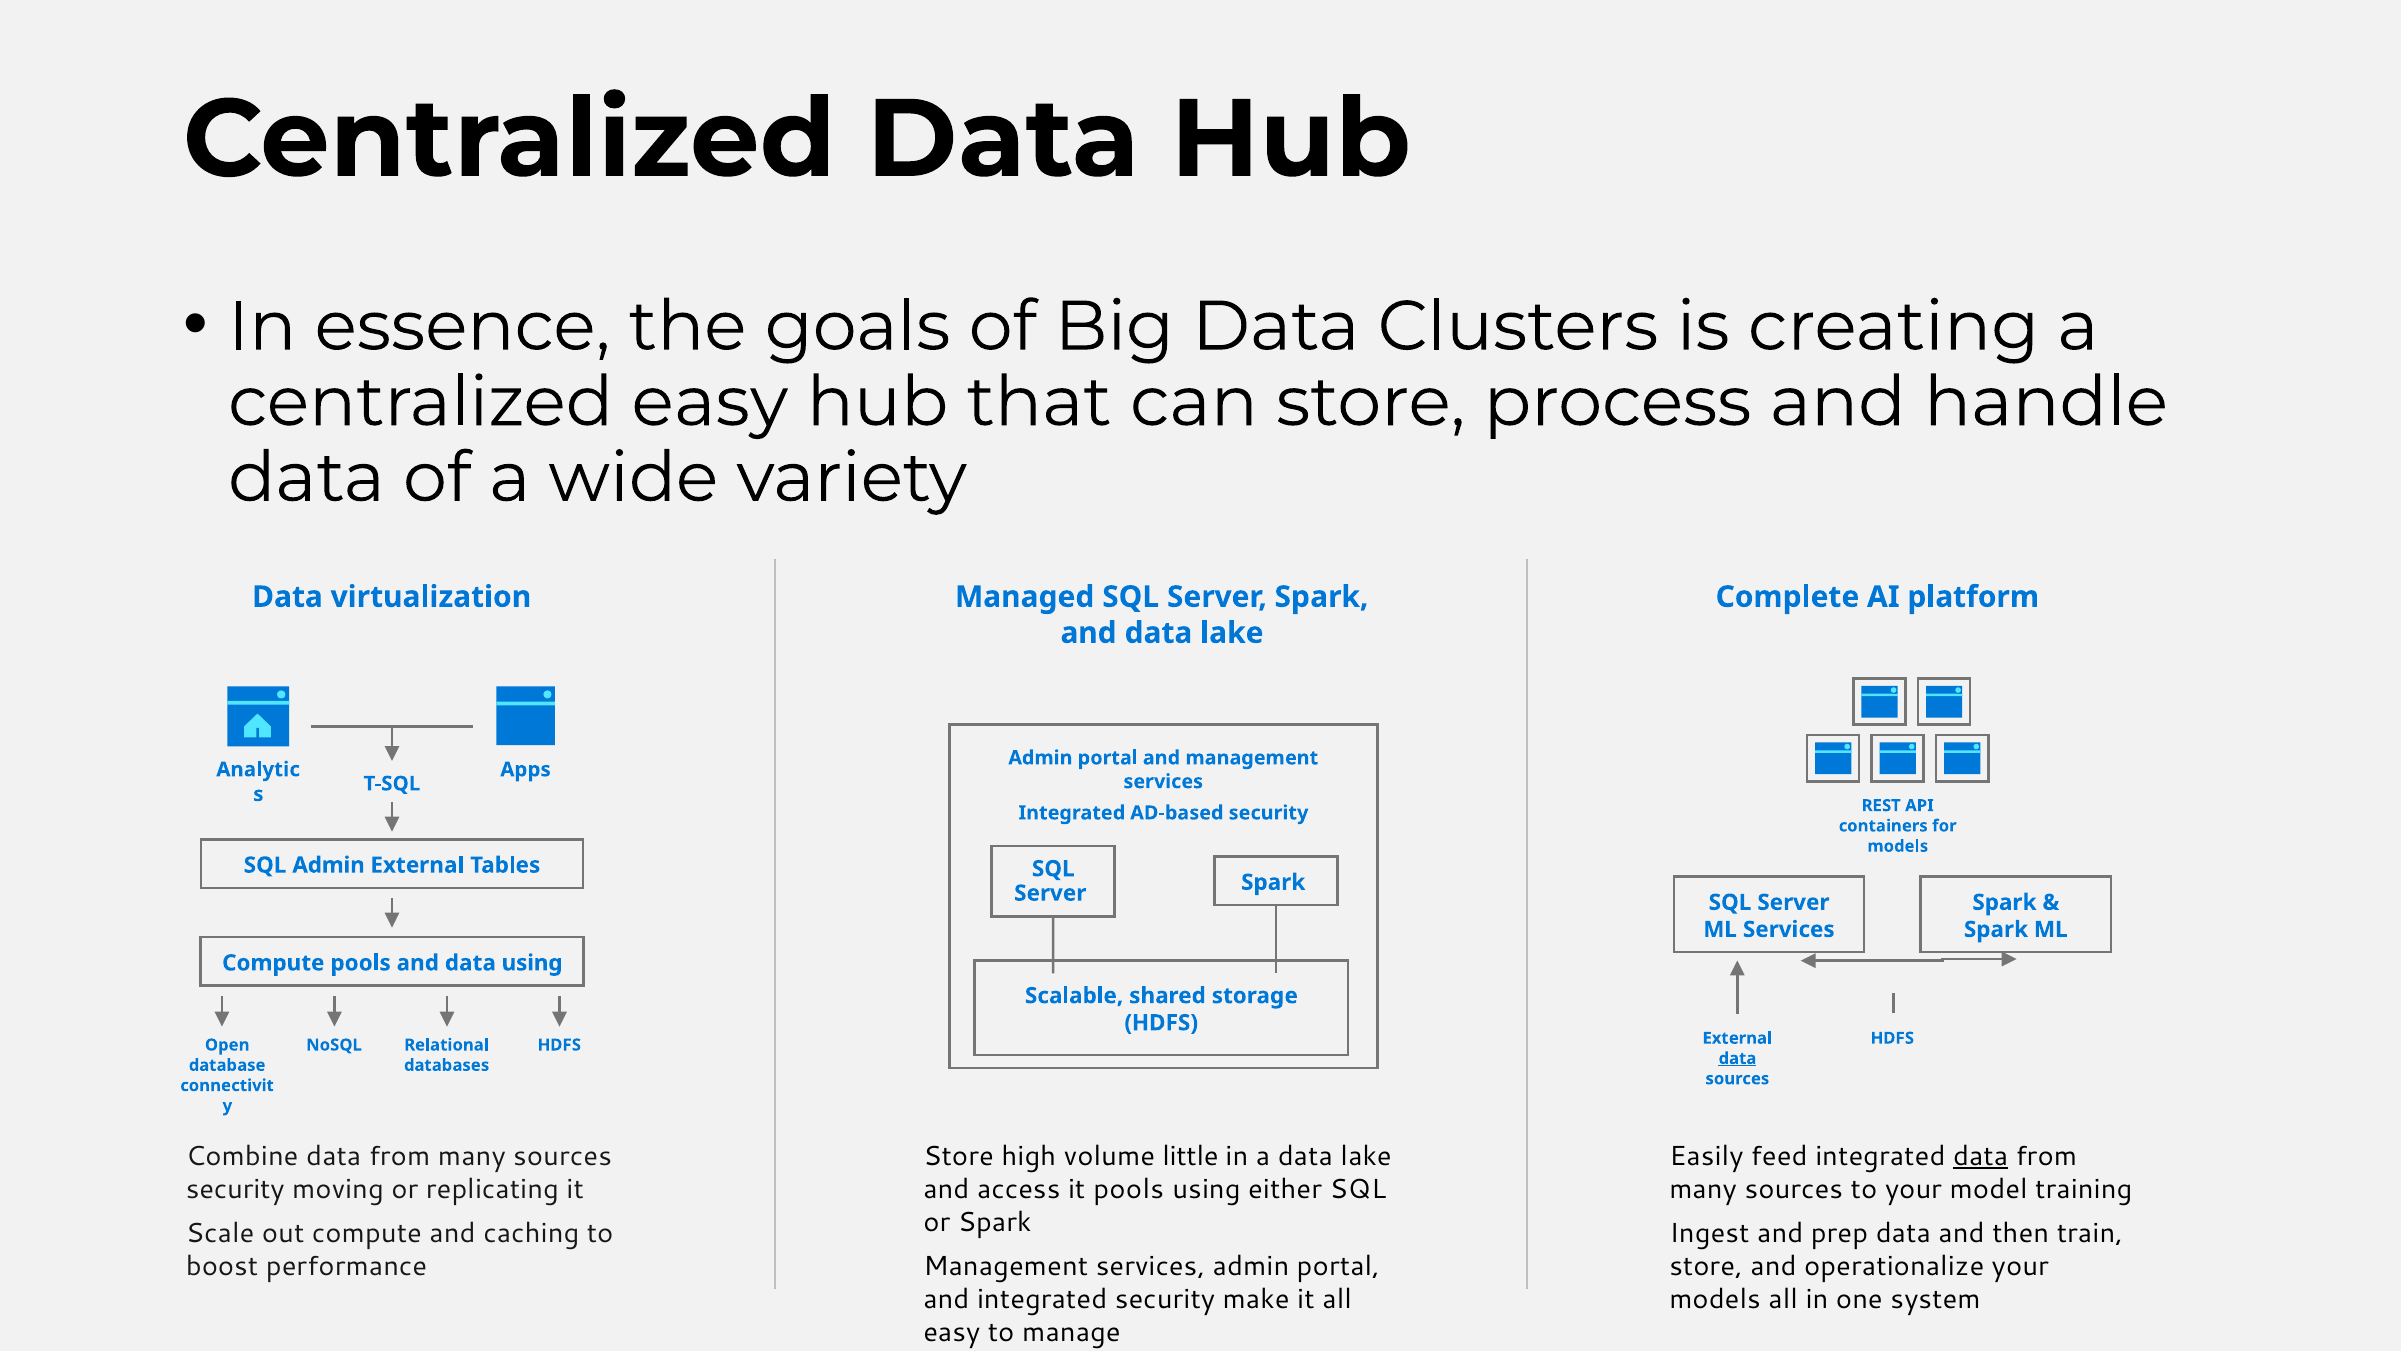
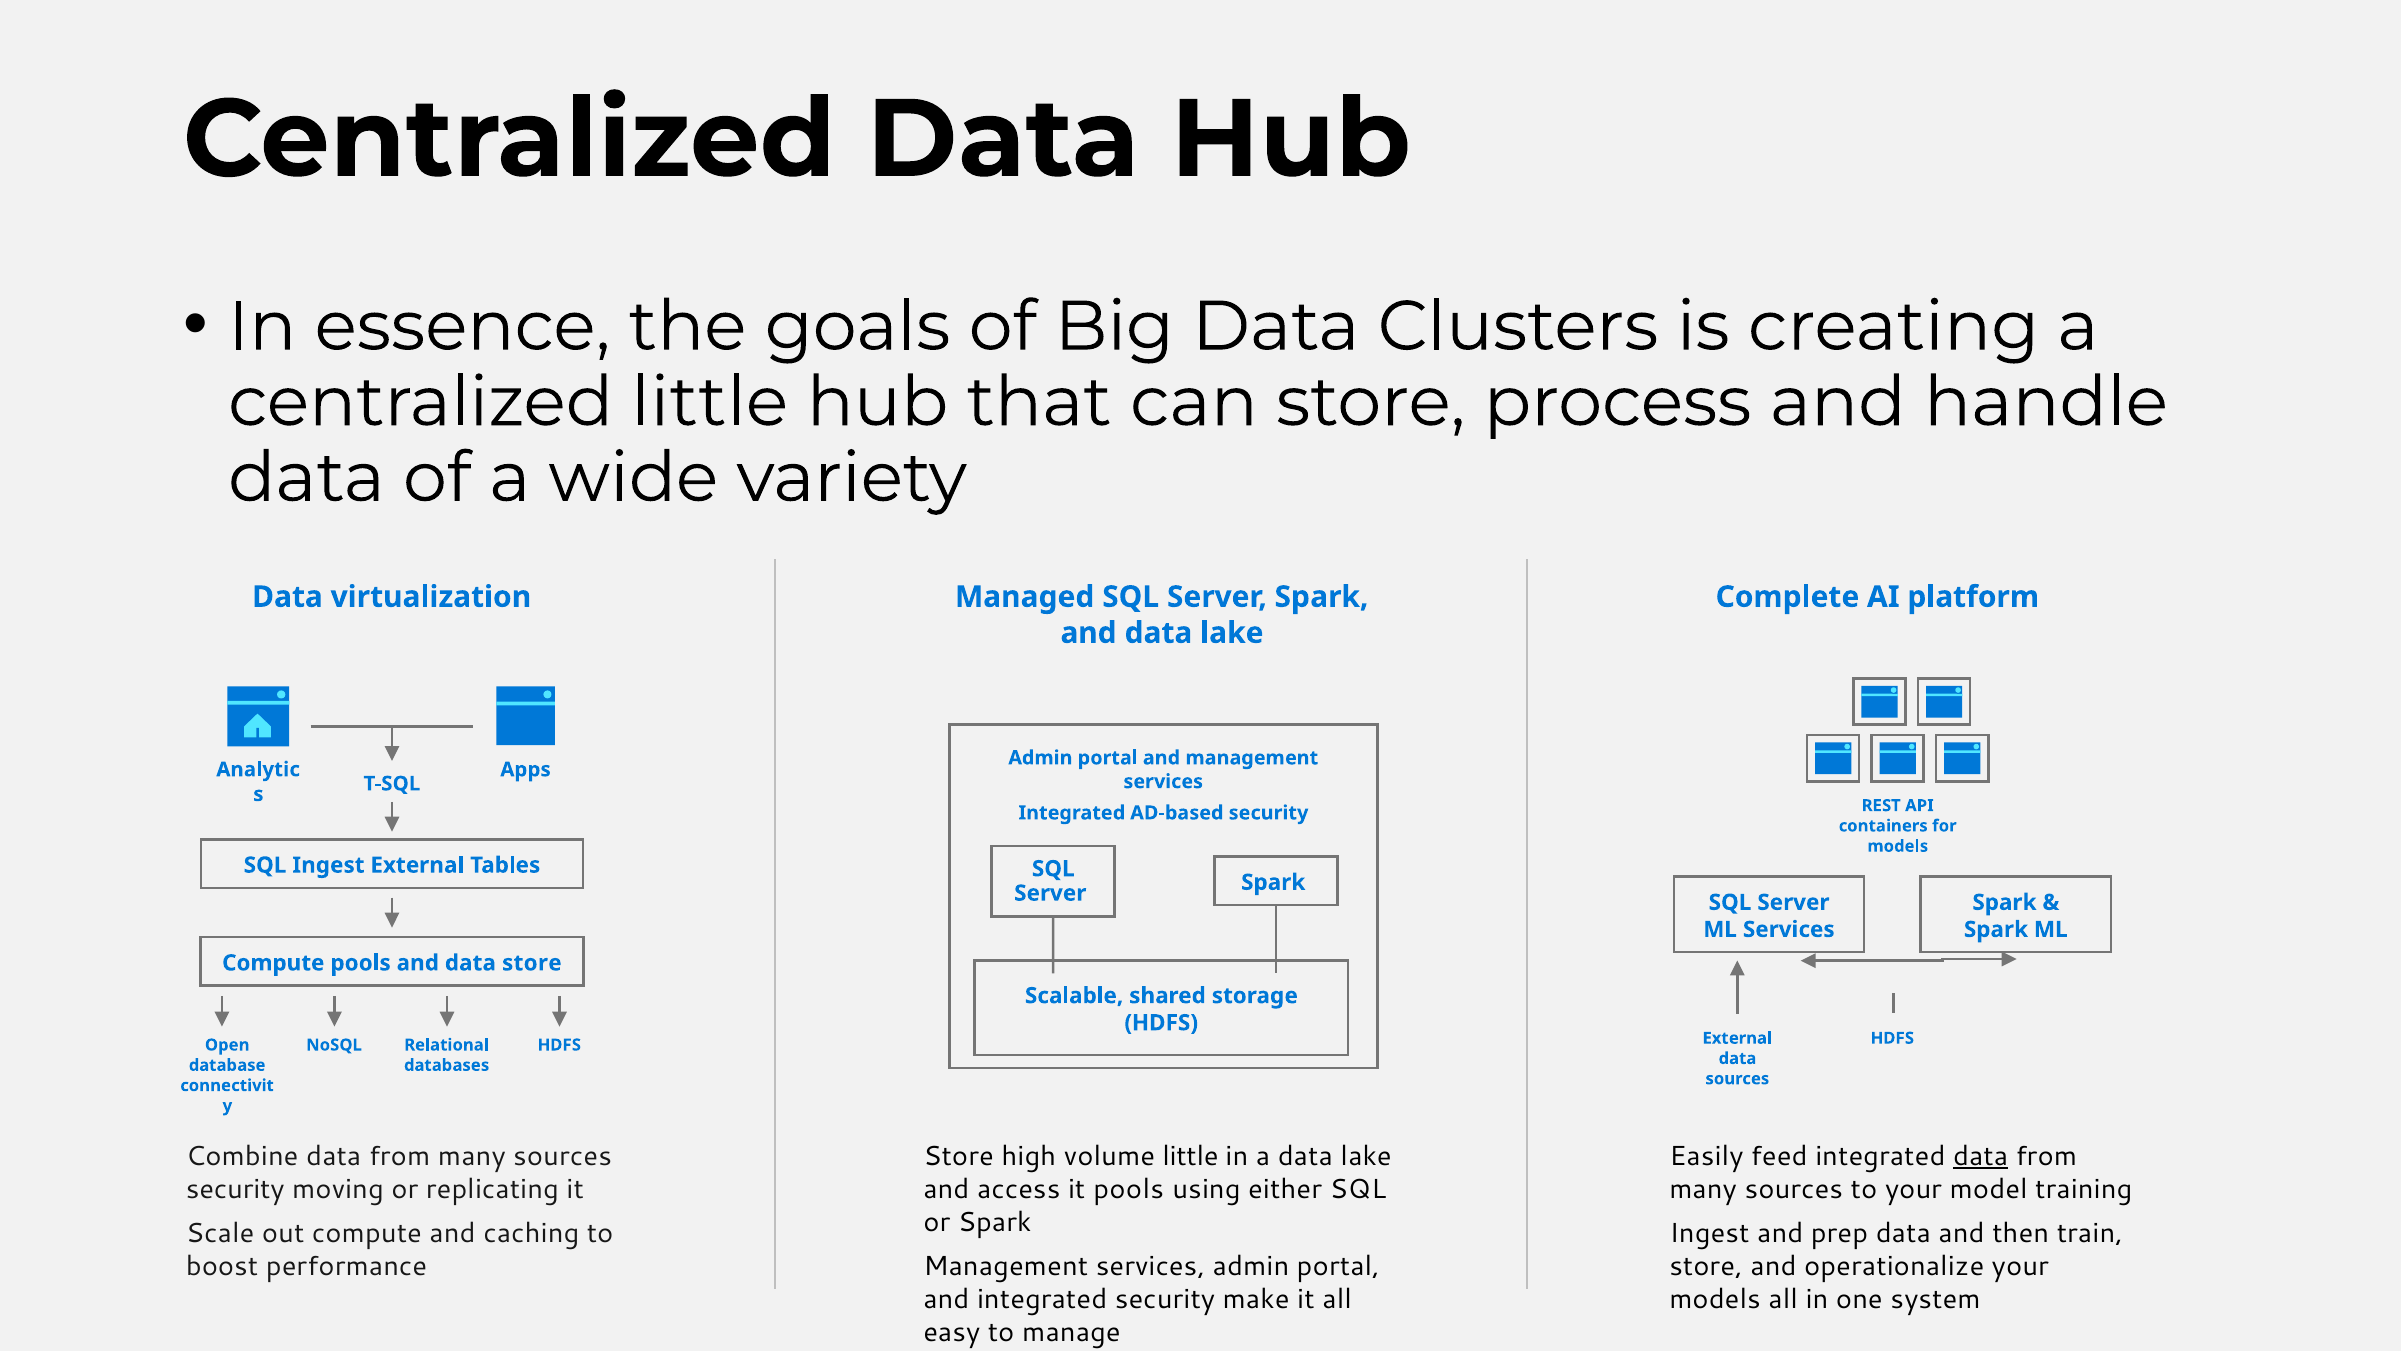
centralized easy: easy -> little
SQL Admin: Admin -> Ingest
data using: using -> store
data at (1737, 1058) underline: present -> none
